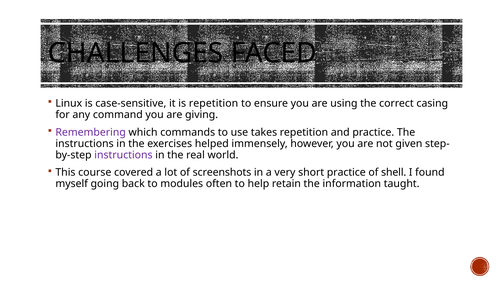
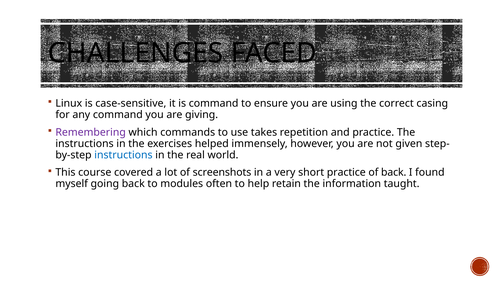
is repetition: repetition -> command
instructions at (123, 155) colour: purple -> blue
of shell: shell -> back
